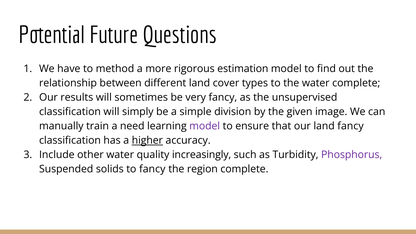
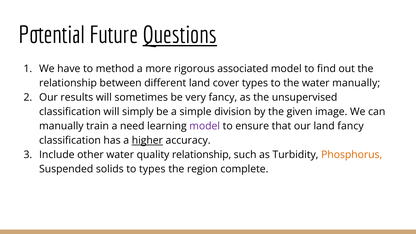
Questions underline: none -> present
estimation: estimation -> associated
water complete: complete -> manually
quality increasingly: increasingly -> relationship
Phosphorus colour: purple -> orange
to fancy: fancy -> types
